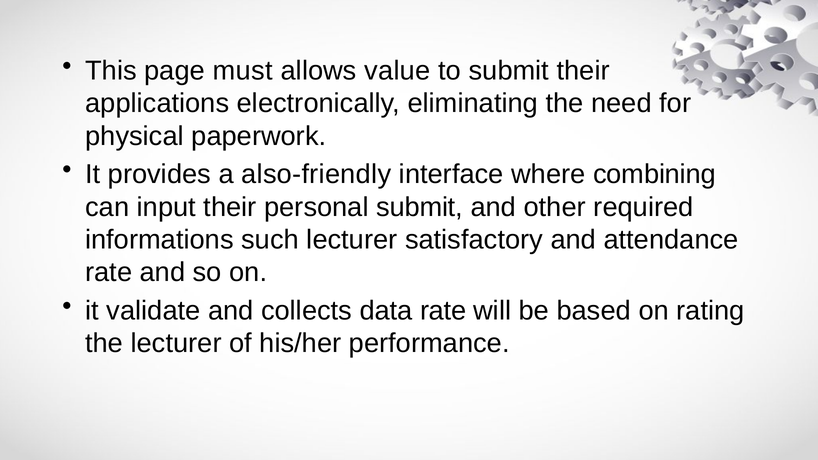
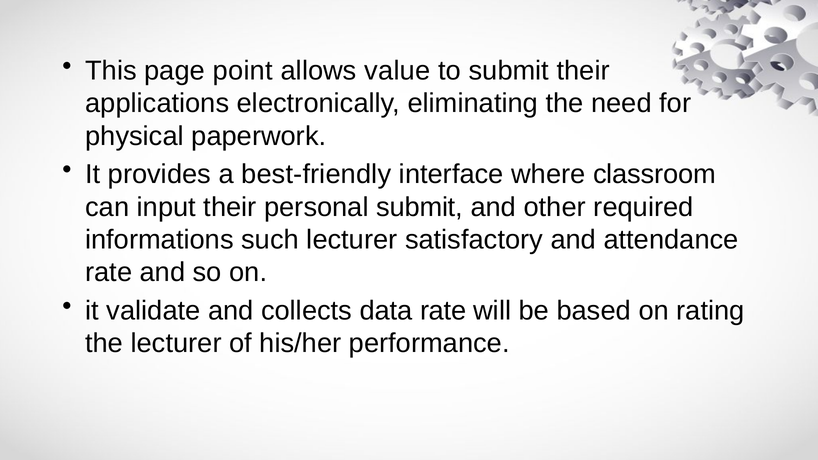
must: must -> point
also-friendly: also-friendly -> best-friendly
combining: combining -> classroom
